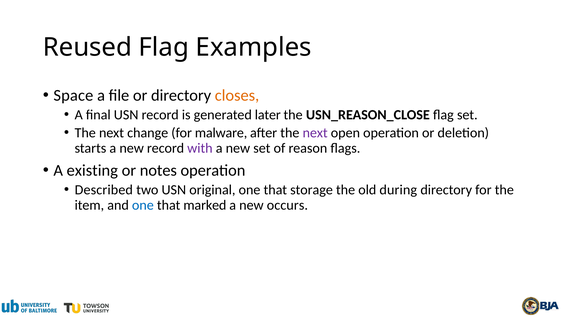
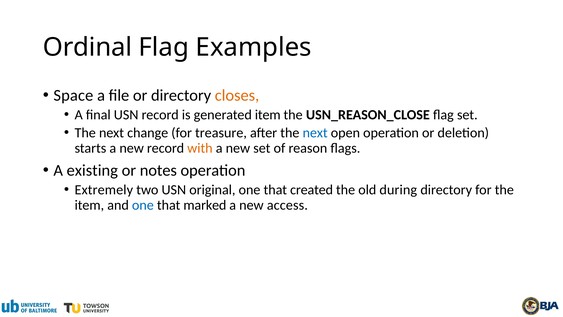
Reused: Reused -> Ordinal
generated later: later -> item
malware: malware -> treasure
next at (315, 133) colour: purple -> blue
with colour: purple -> orange
Described: Described -> Extremely
storage: storage -> created
occurs: occurs -> access
